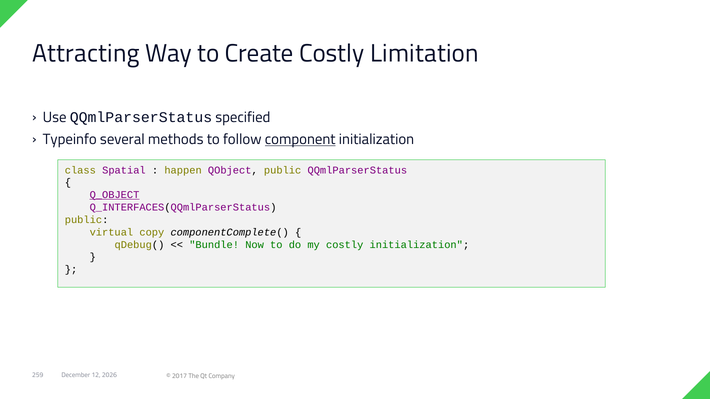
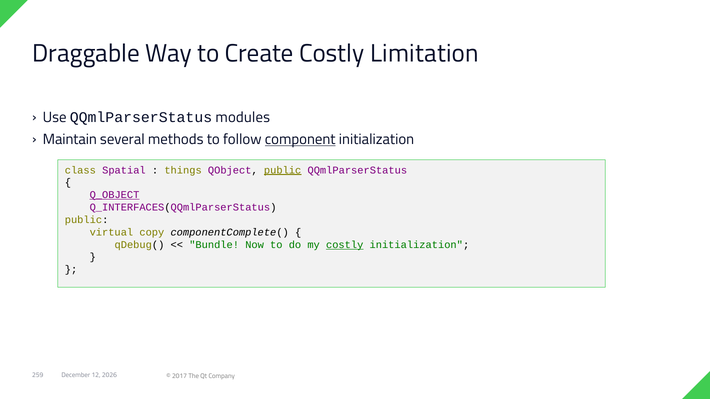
Attracting: Attracting -> Draggable
specified: specified -> modules
Typeinfo: Typeinfo -> Maintain
happen: happen -> things
public at (283, 170) underline: none -> present
costly at (345, 245) underline: none -> present
